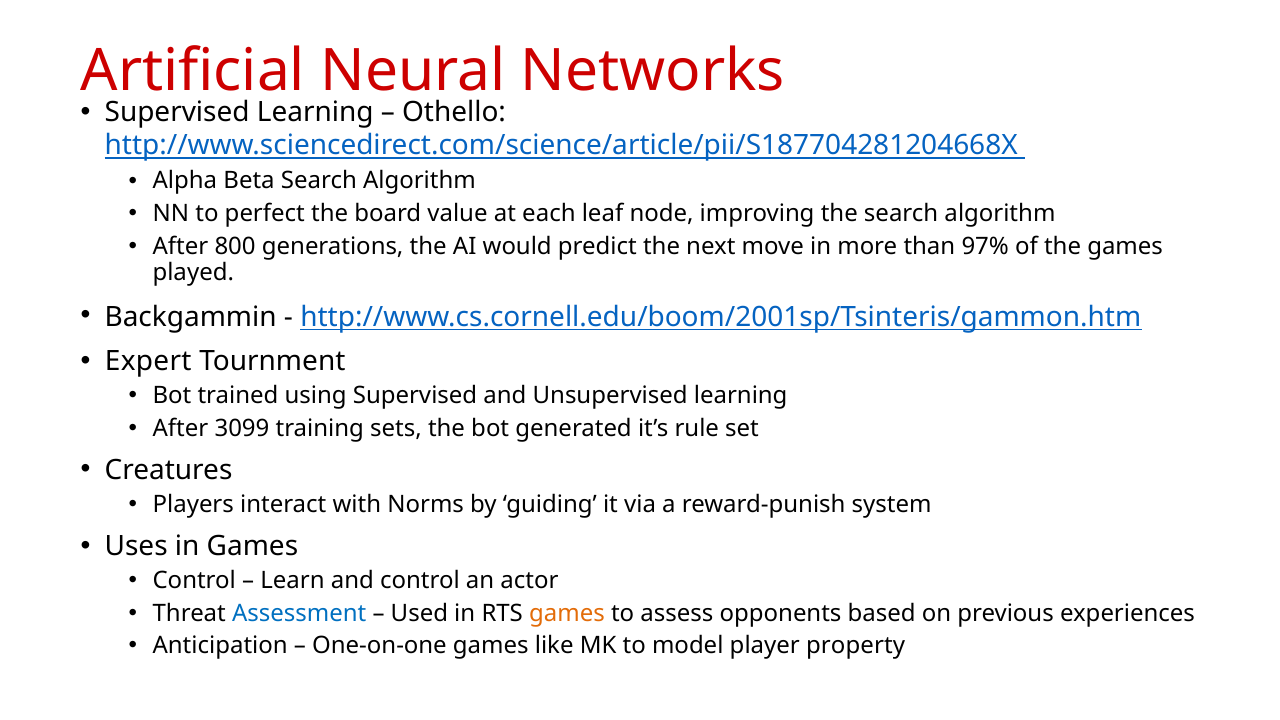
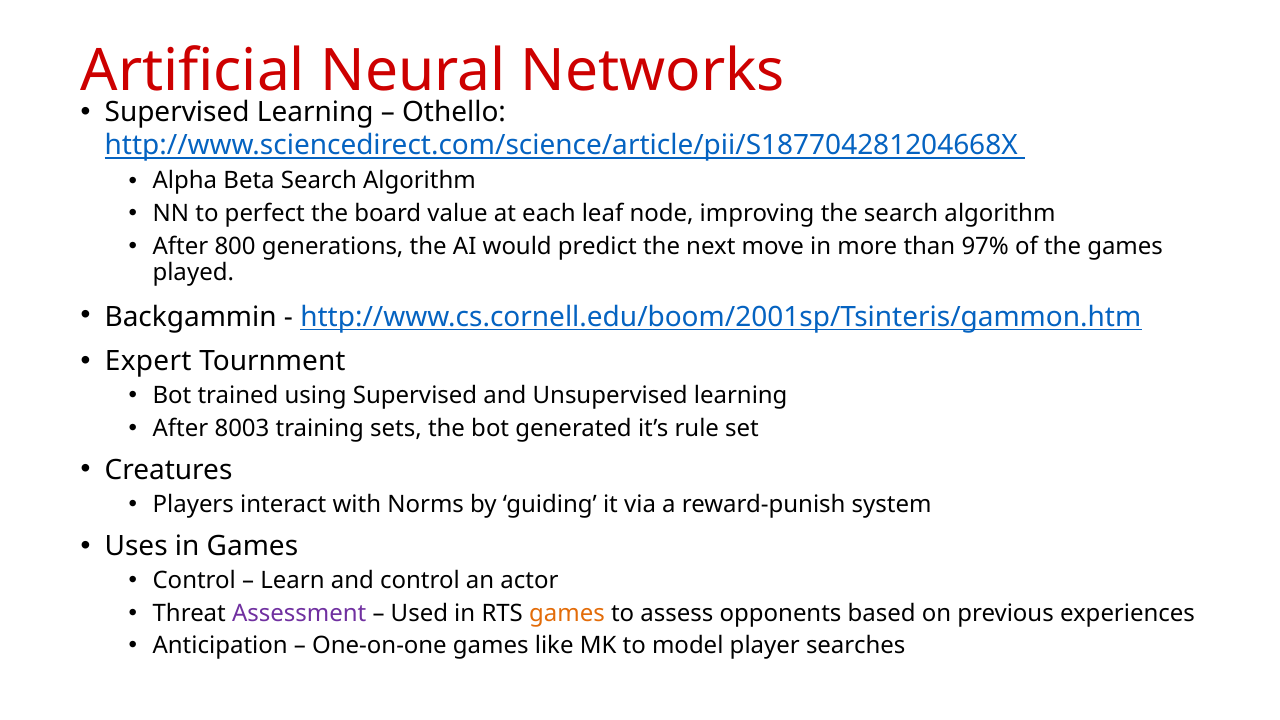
3099: 3099 -> 8003
Assessment colour: blue -> purple
property: property -> searches
